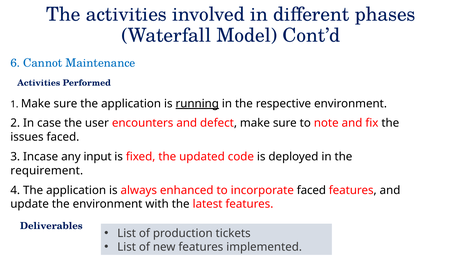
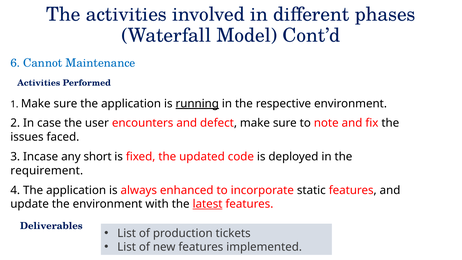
input: input -> short
incorporate faced: faced -> static
latest underline: none -> present
